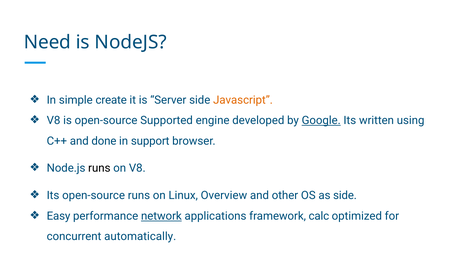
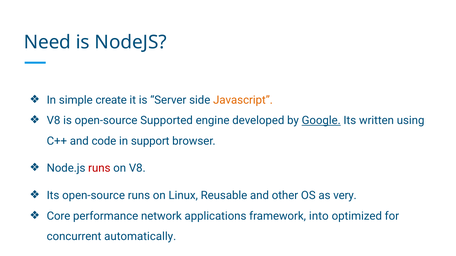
done: done -> code
runs at (99, 169) colour: black -> red
Overview: Overview -> Reusable
as side: side -> very
Easy: Easy -> Core
network underline: present -> none
calc: calc -> into
